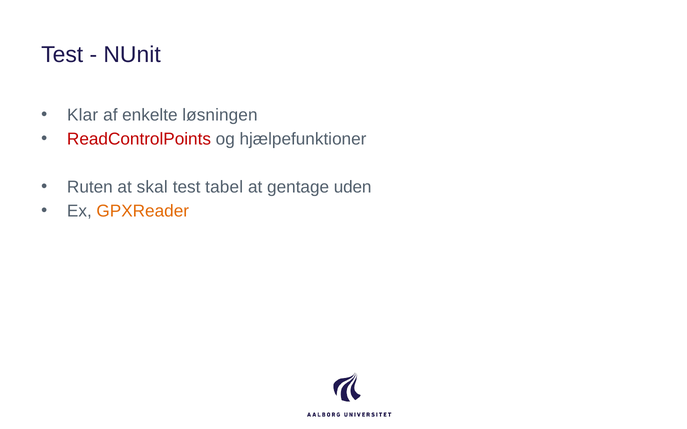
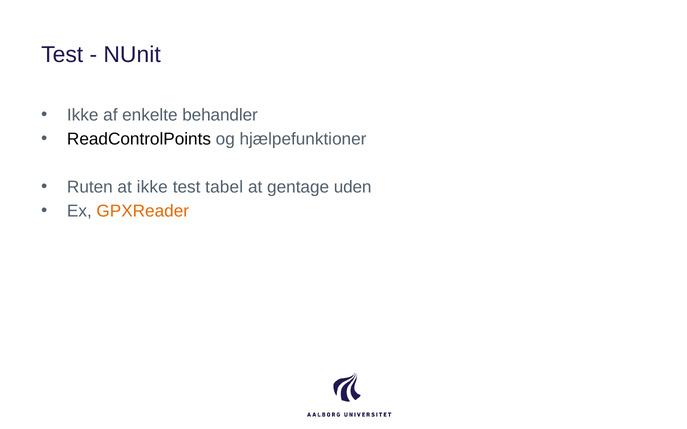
Klar at (83, 115): Klar -> Ikke
løsningen: løsningen -> behandler
ReadControlPoints colour: red -> black
at skal: skal -> ikke
